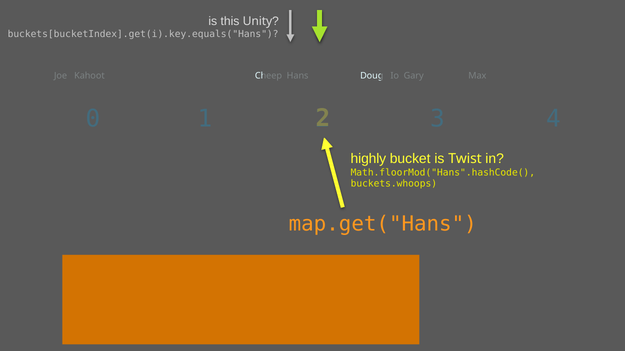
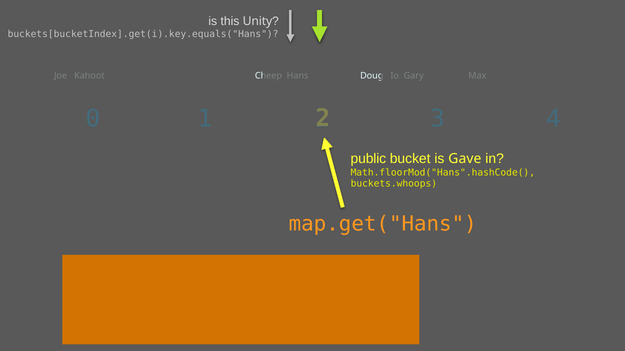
highly: highly -> public
Twist: Twist -> Gave
